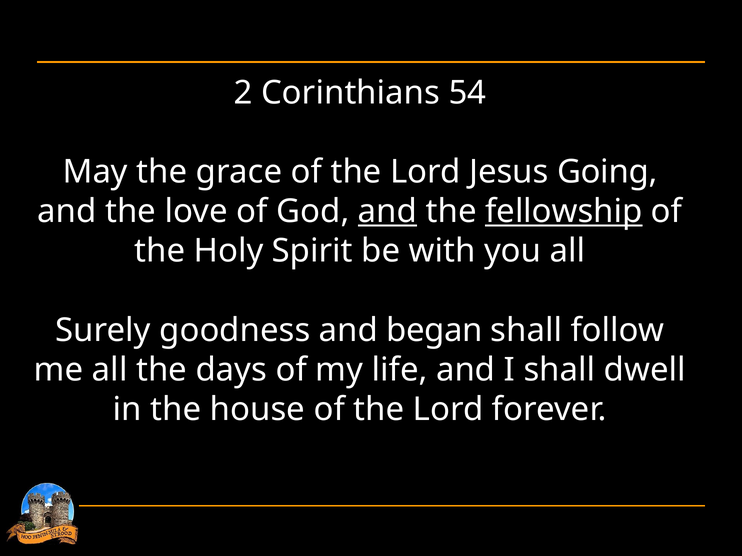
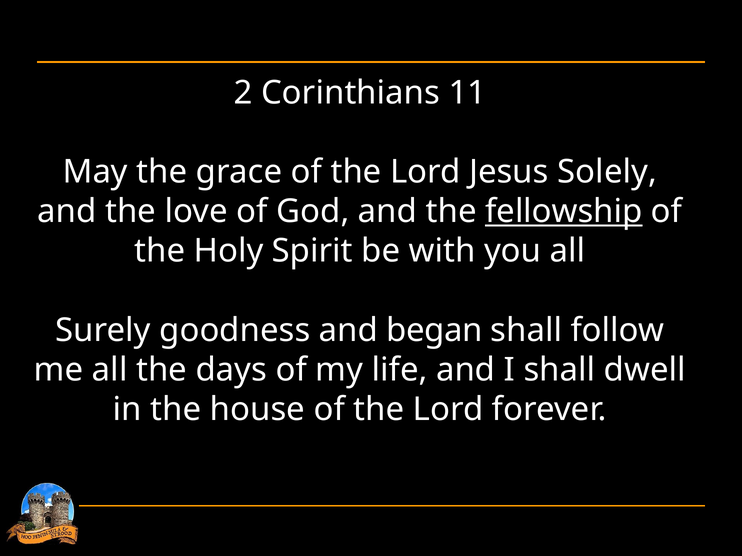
54: 54 -> 11
Going: Going -> Solely
and at (388, 212) underline: present -> none
